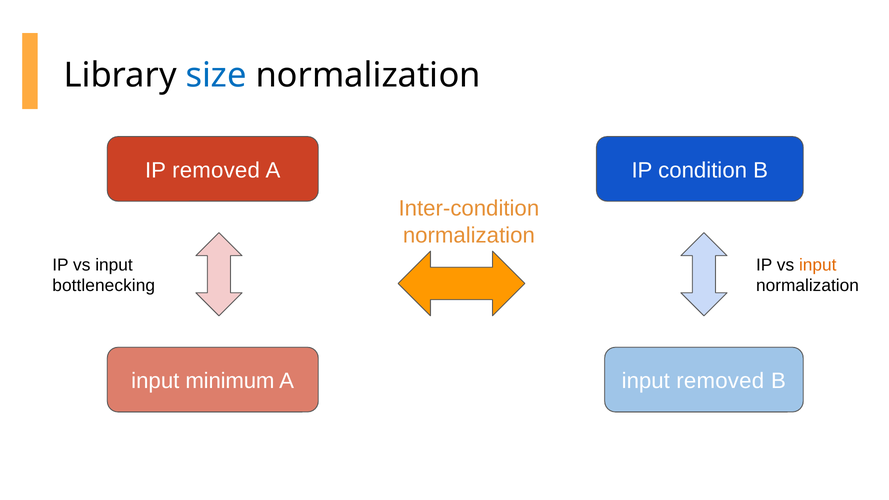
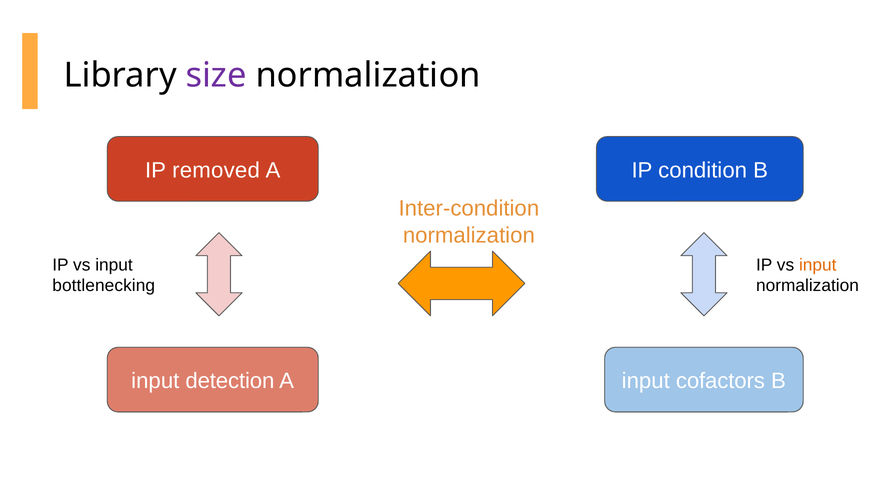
size colour: blue -> purple
minimum: minimum -> detection
input removed: removed -> cofactors
